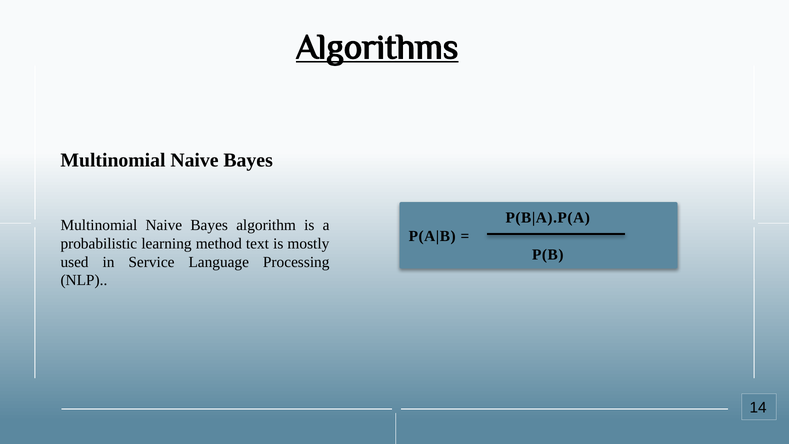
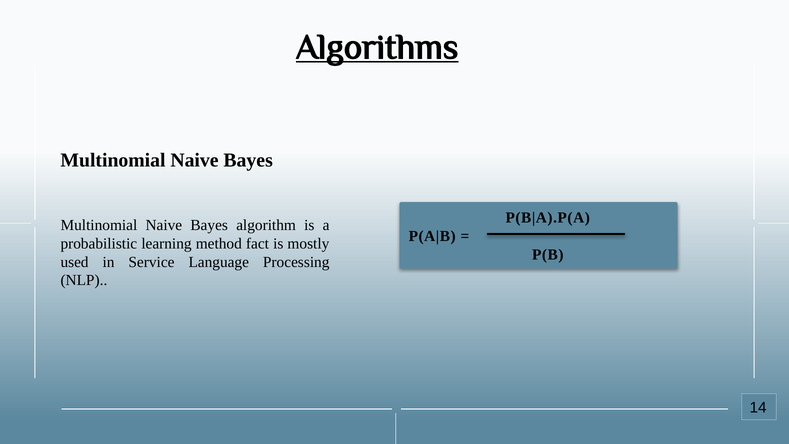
text: text -> fact
